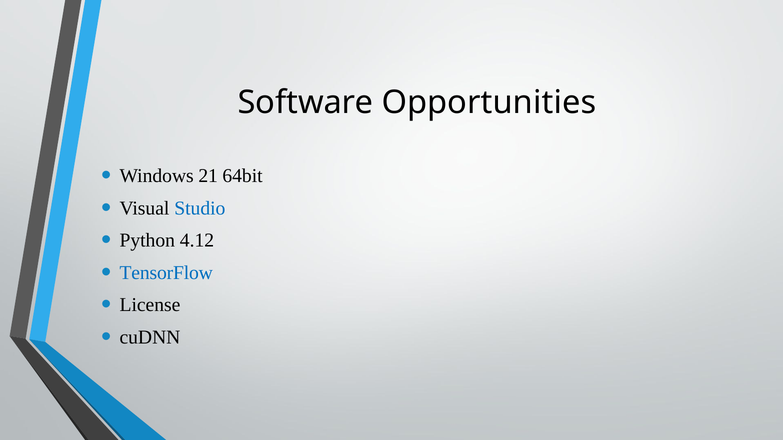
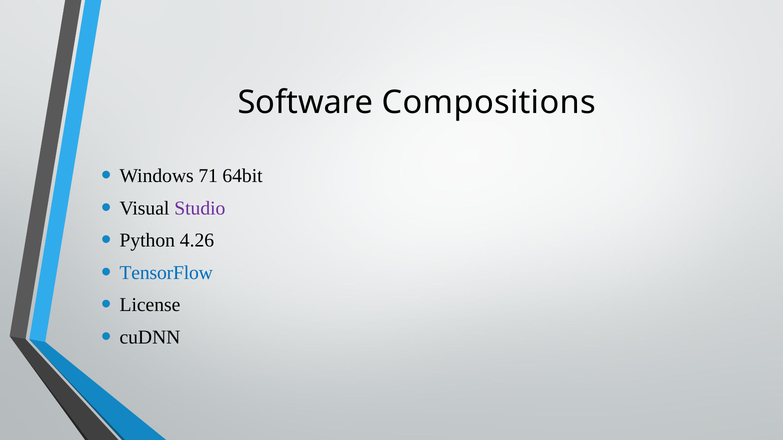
Opportunities: Opportunities -> Compositions
21: 21 -> 71
Studio colour: blue -> purple
4.12: 4.12 -> 4.26
